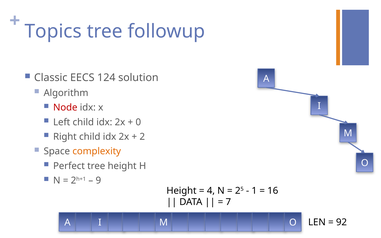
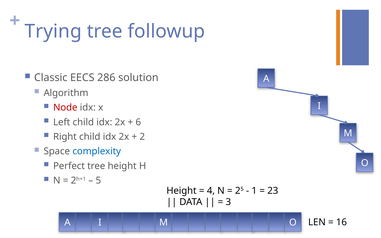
Topics: Topics -> Trying
124: 124 -> 286
0: 0 -> 6
complexity colour: orange -> blue
9: 9 -> 5
16: 16 -> 23
7: 7 -> 3
92: 92 -> 16
